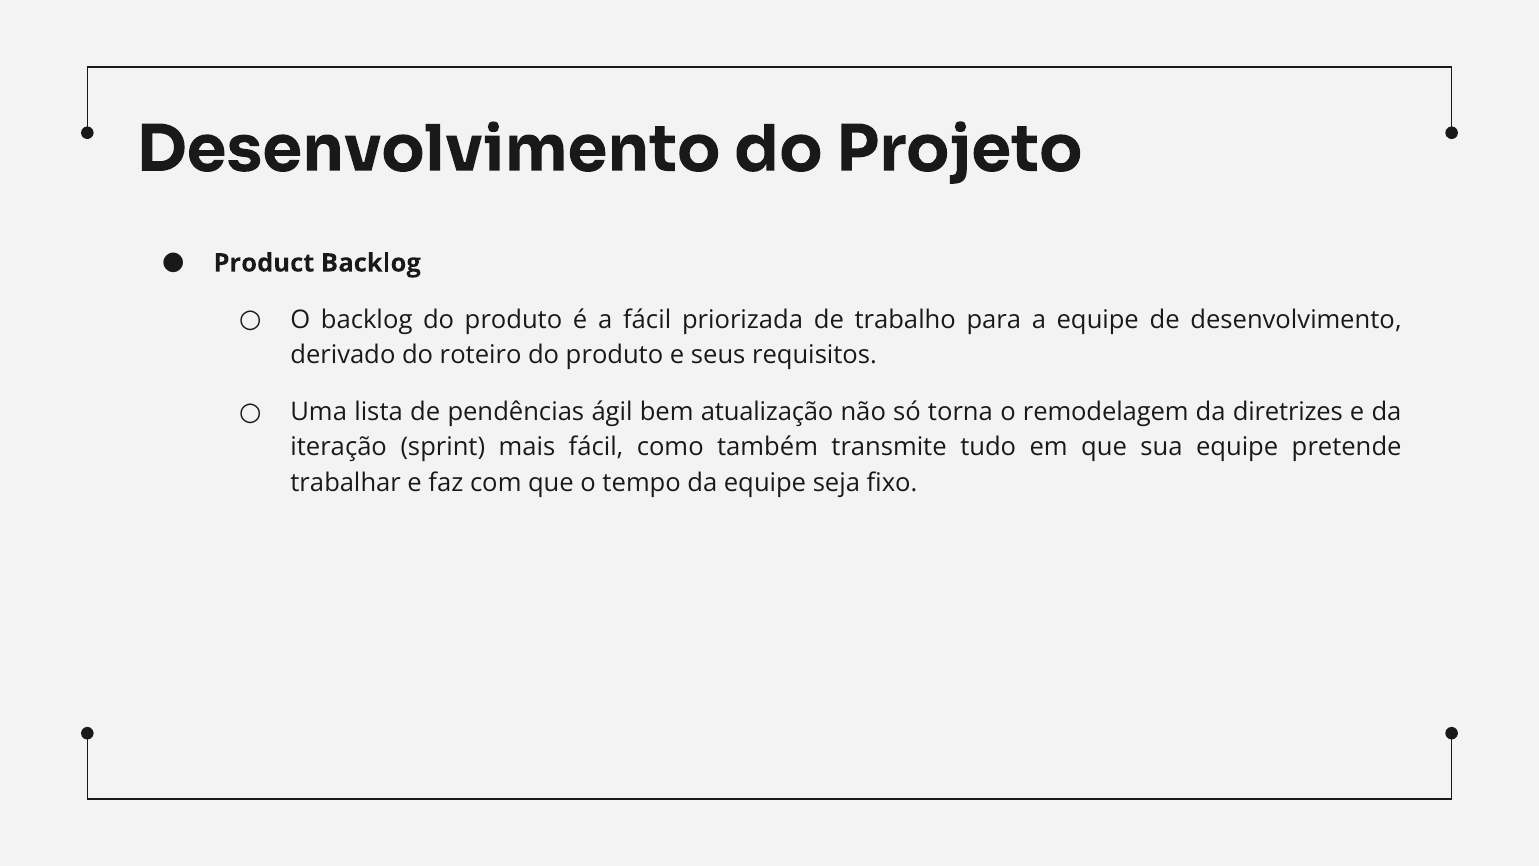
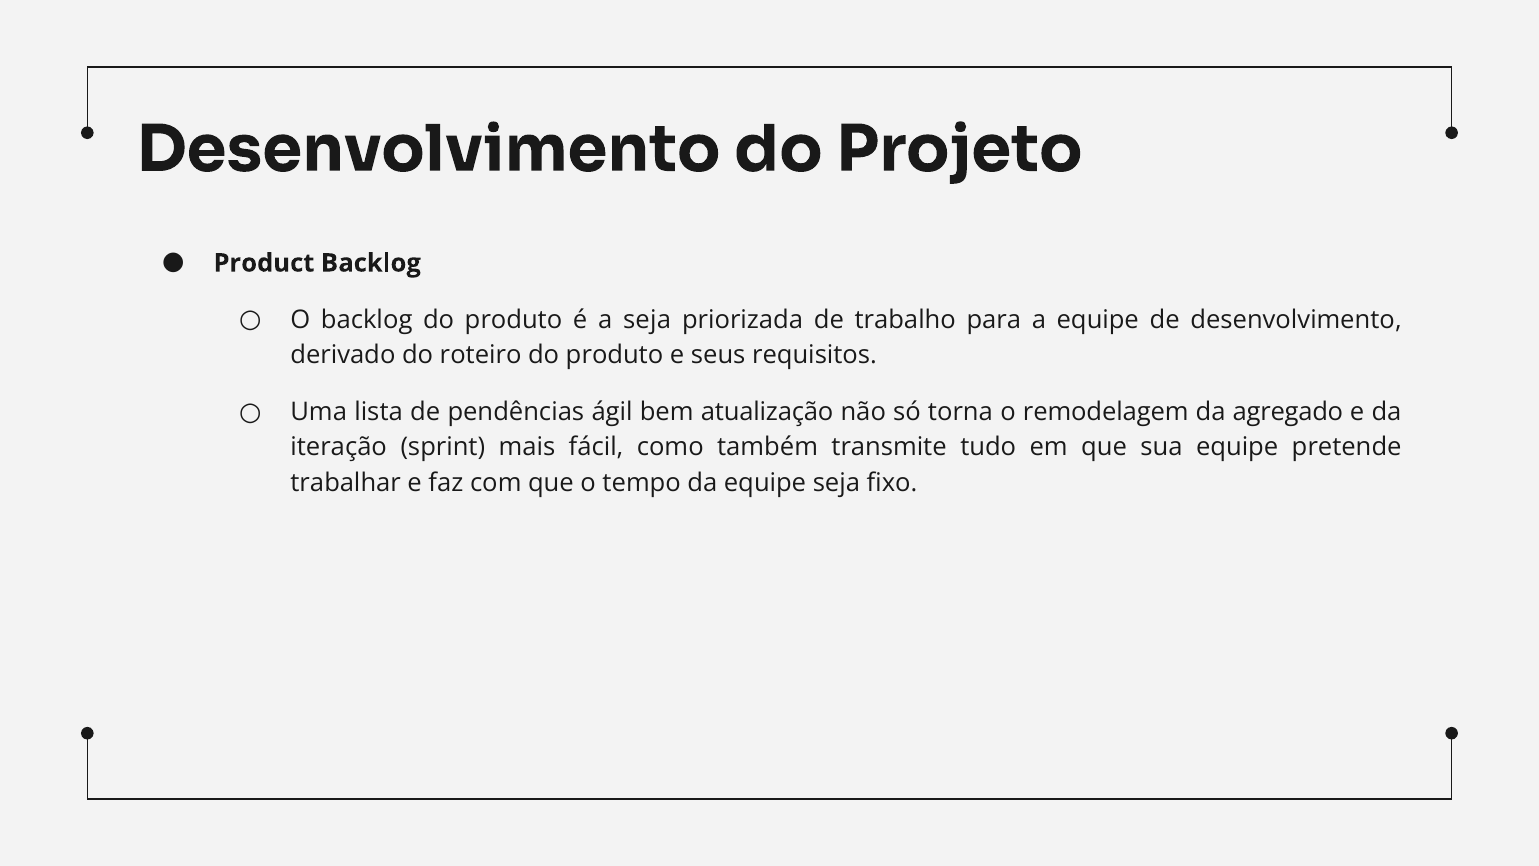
a fácil: fácil -> seja
diretrizes: diretrizes -> agregado
